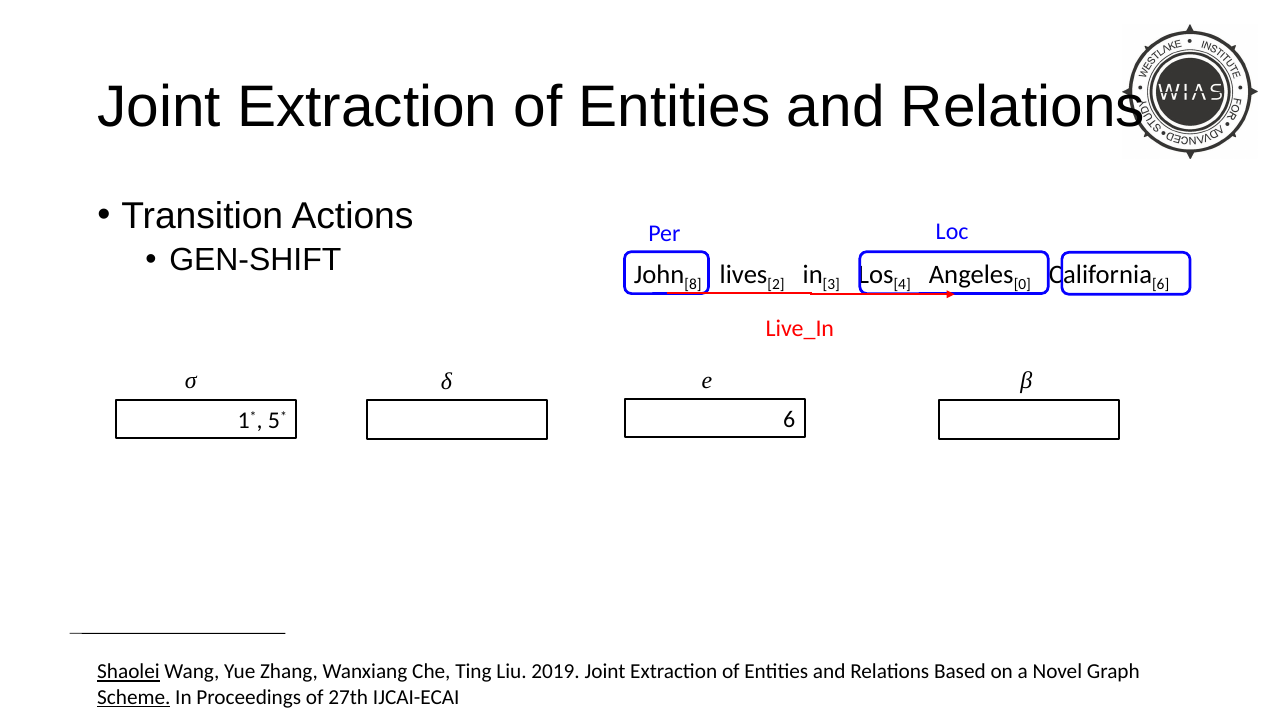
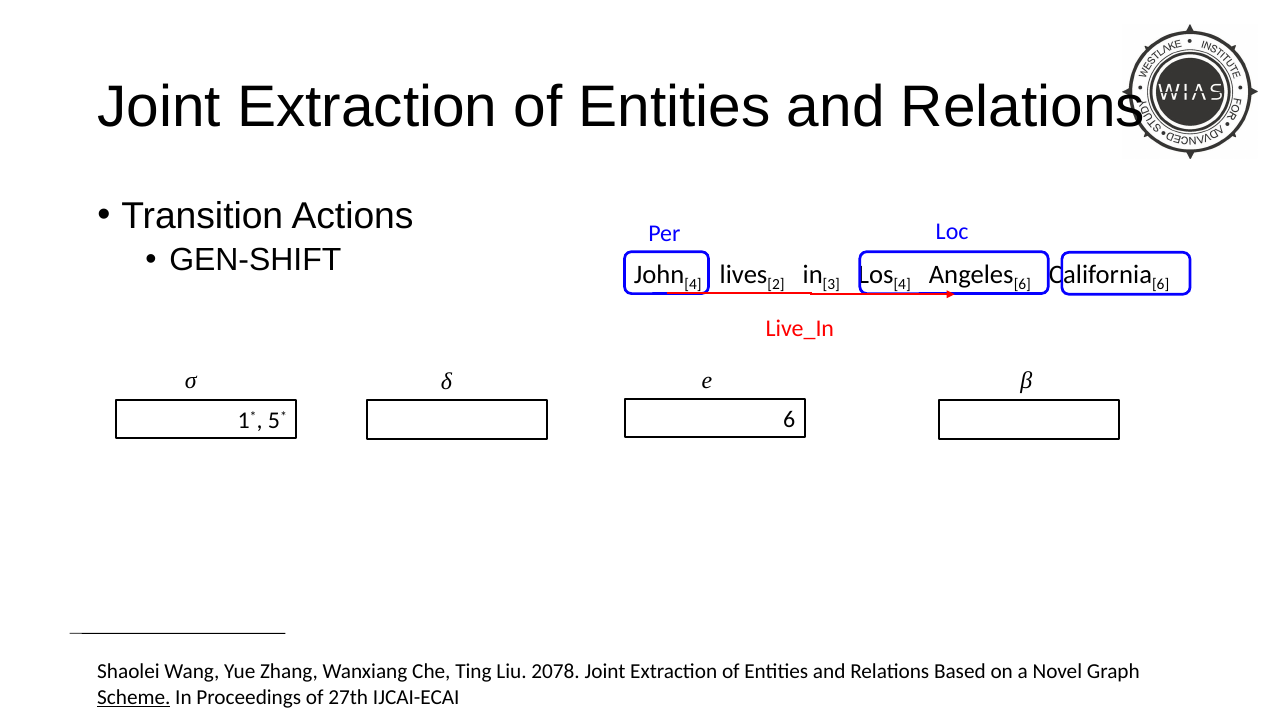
8 at (693, 285): 8 -> 4
0 at (1022, 285): 0 -> 6
Shaolei underline: present -> none
2019: 2019 -> 2078
